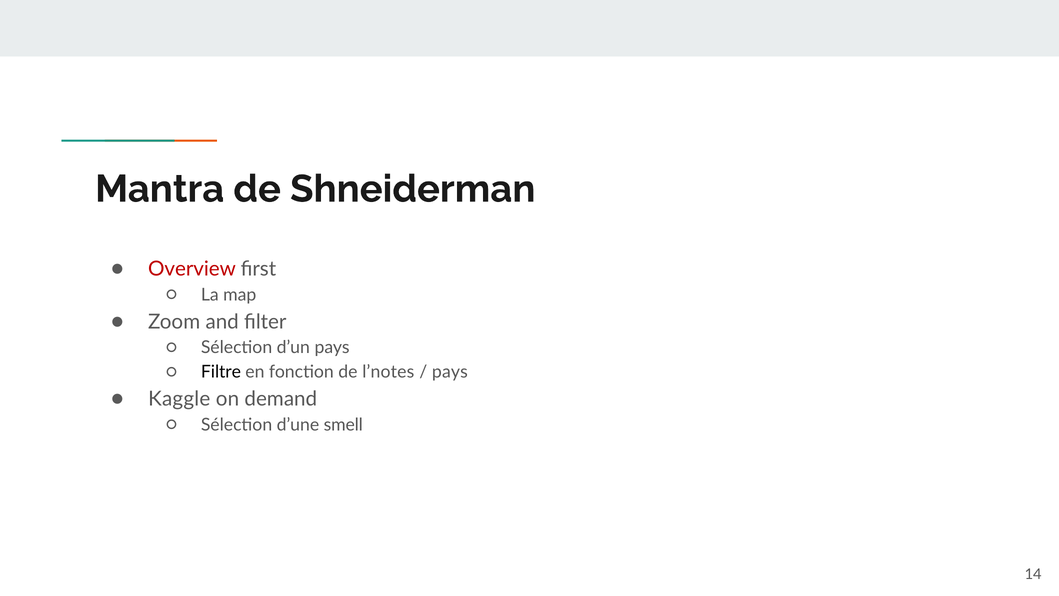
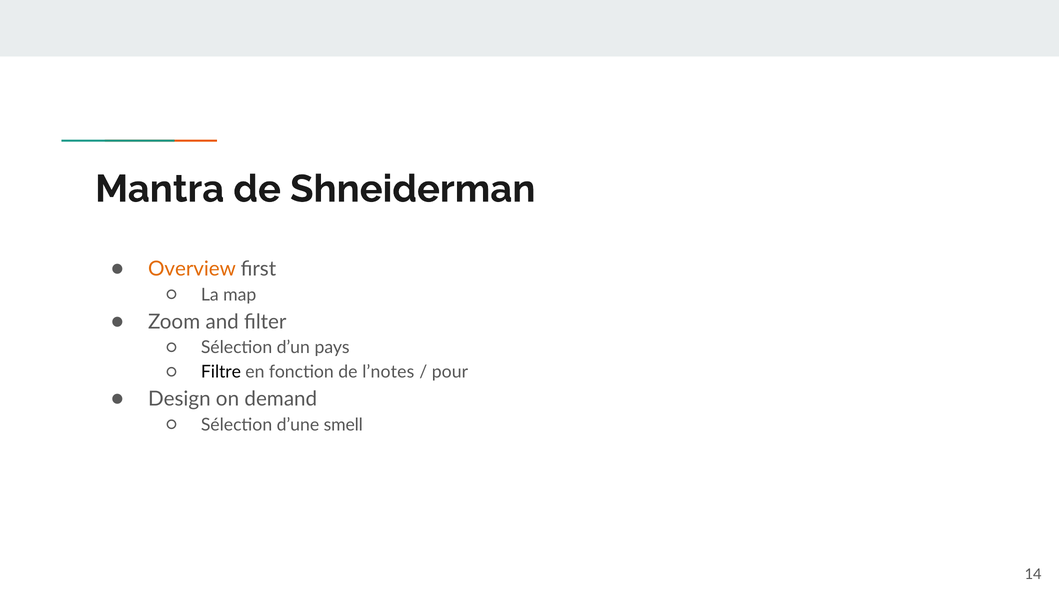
Overview colour: red -> orange
pays at (450, 372): pays -> pour
Kaggle: Kaggle -> Design
